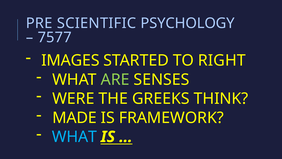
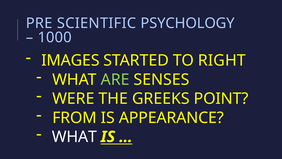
7577: 7577 -> 1000
THINK: THINK -> POINT
MADE: MADE -> FROM
FRAMEWORK: FRAMEWORK -> APPEARANCE
WHAT at (74, 137) colour: light blue -> white
